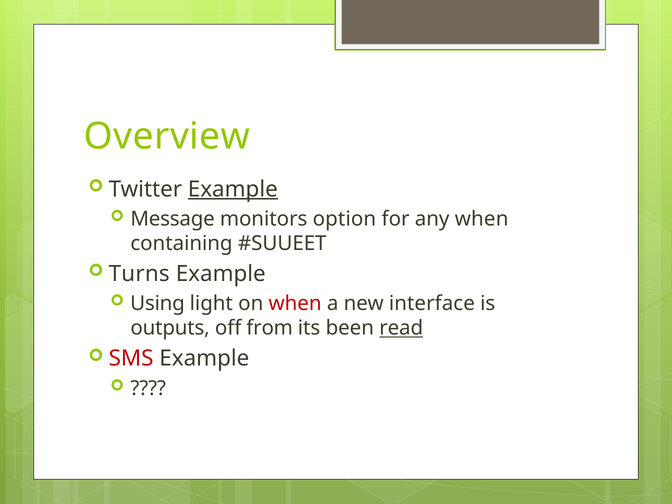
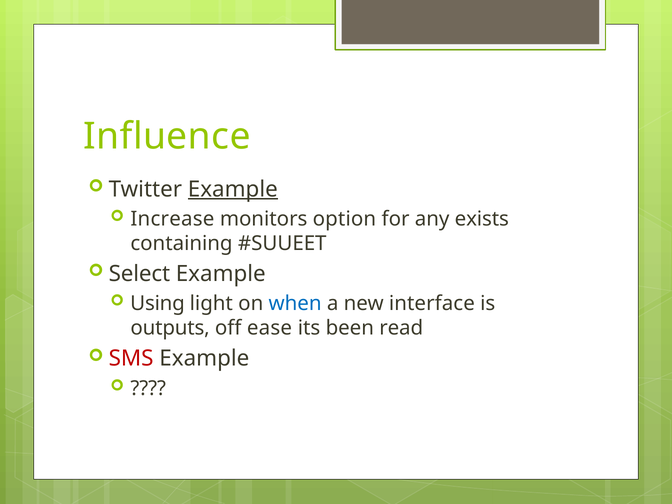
Overview: Overview -> Influence
Message: Message -> Increase
any when: when -> exists
Turns: Turns -> Select
when at (295, 304) colour: red -> blue
from: from -> ease
read underline: present -> none
